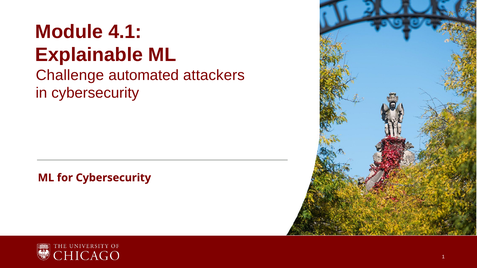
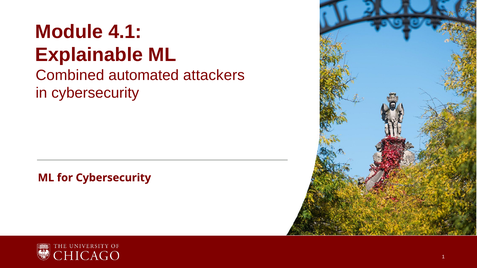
Challenge: Challenge -> Combined
